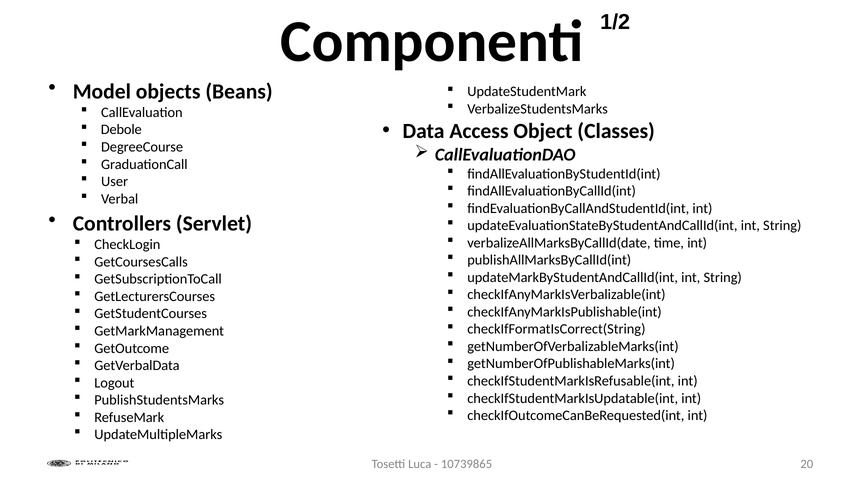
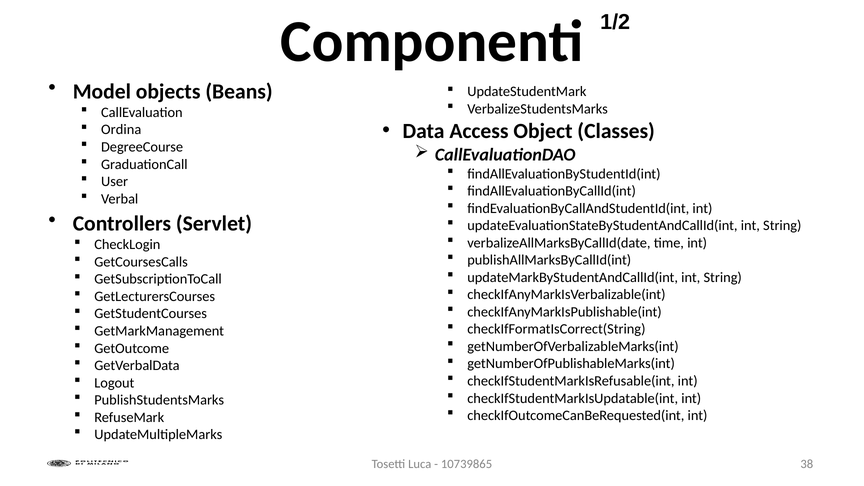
Debole: Debole -> Ordina
20: 20 -> 38
